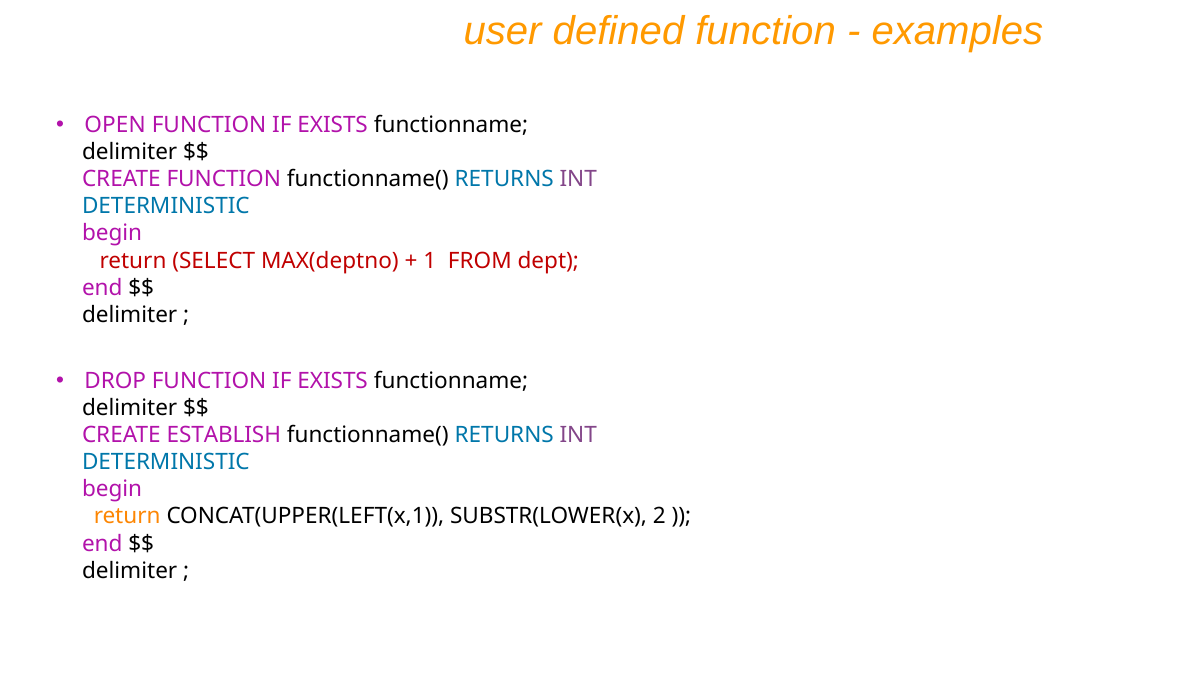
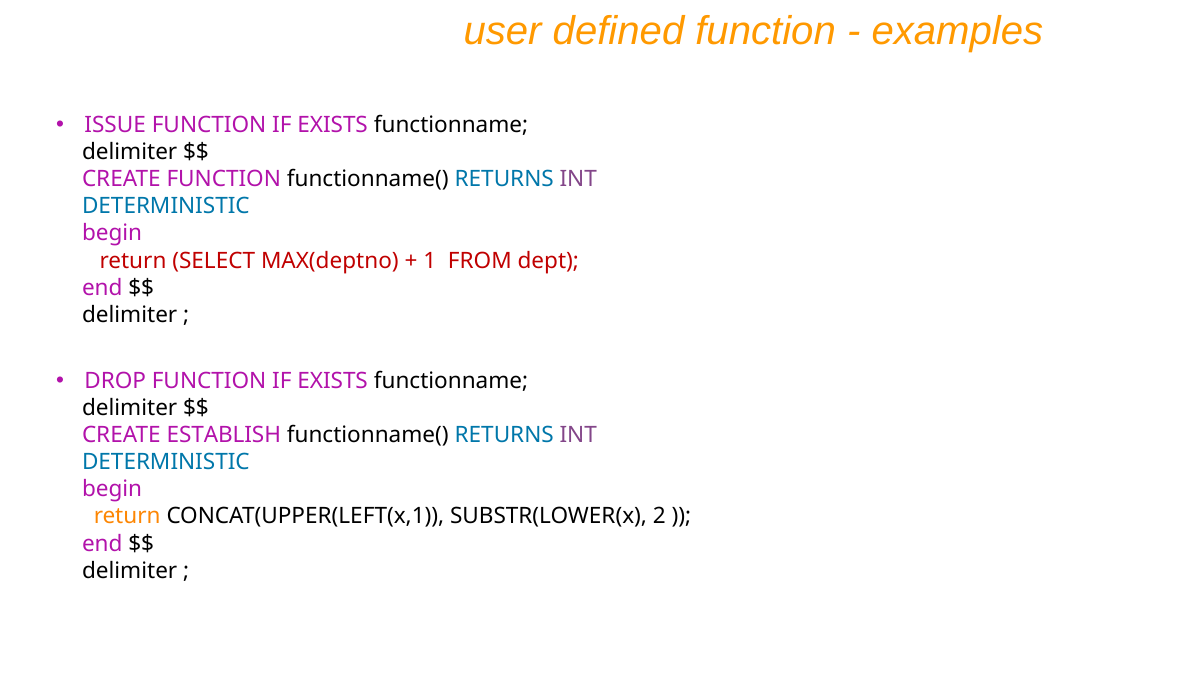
OPEN: OPEN -> ISSUE
